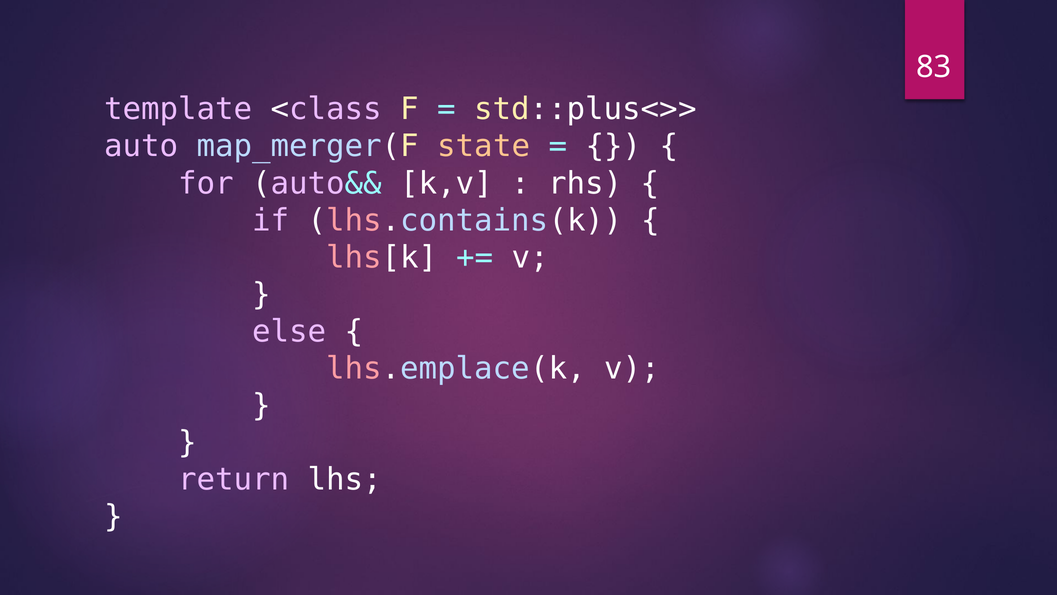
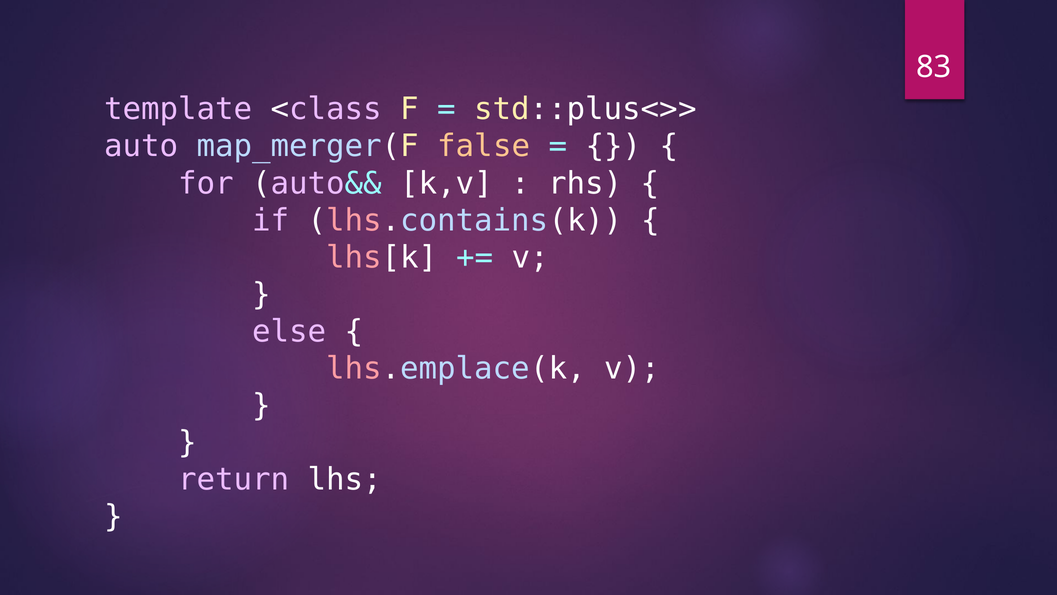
state: state -> false
